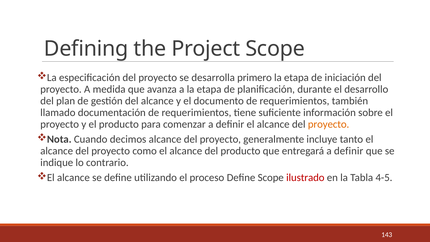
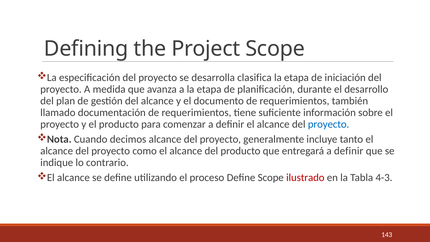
primero: primero -> clasifica
proyecto at (329, 124) colour: orange -> blue
4-5: 4-5 -> 4-3
